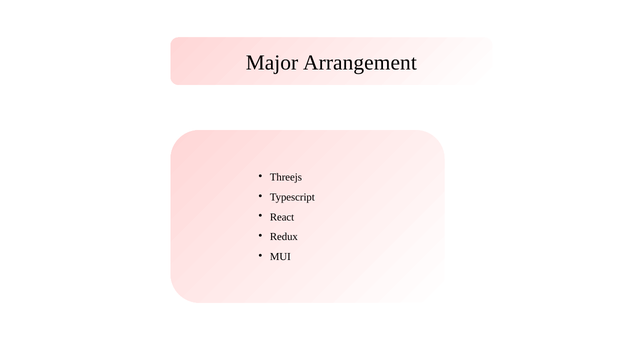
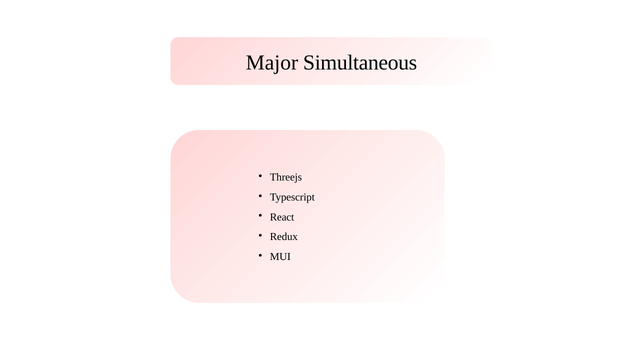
Arrangement: Arrangement -> Simultaneous
